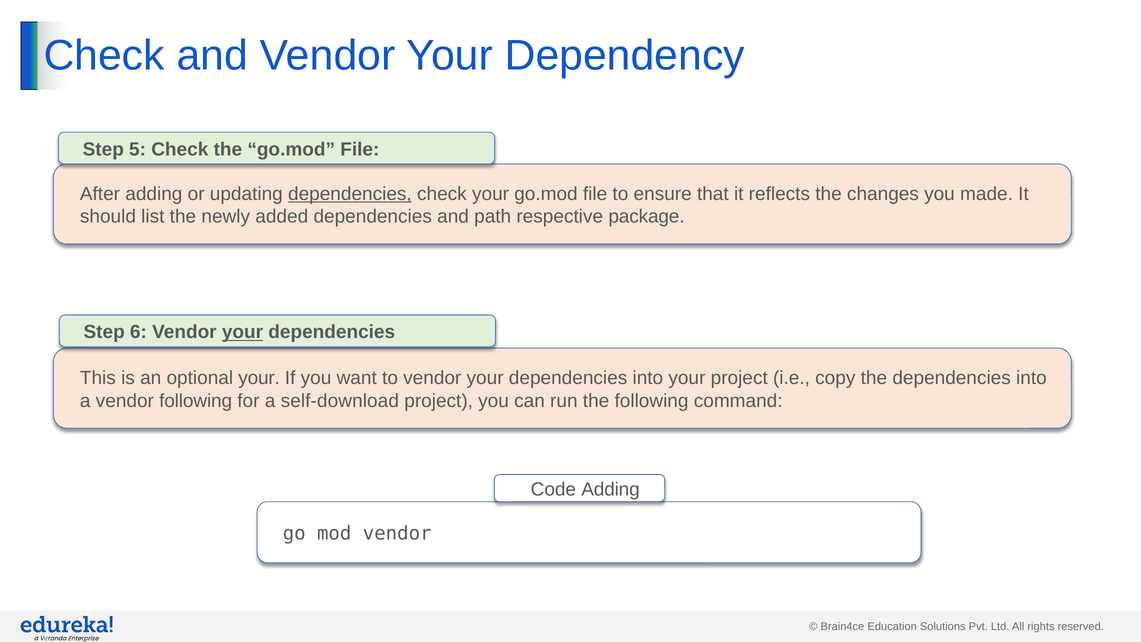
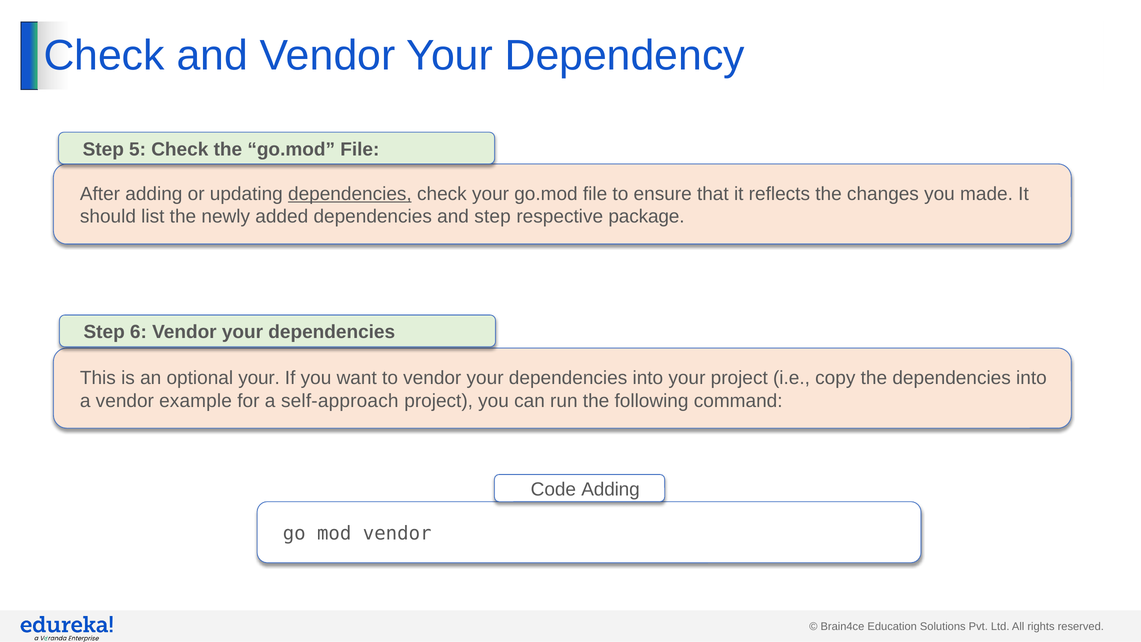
and path: path -> step
your at (242, 332) underline: present -> none
vendor following: following -> example
self-download: self-download -> self-approach
